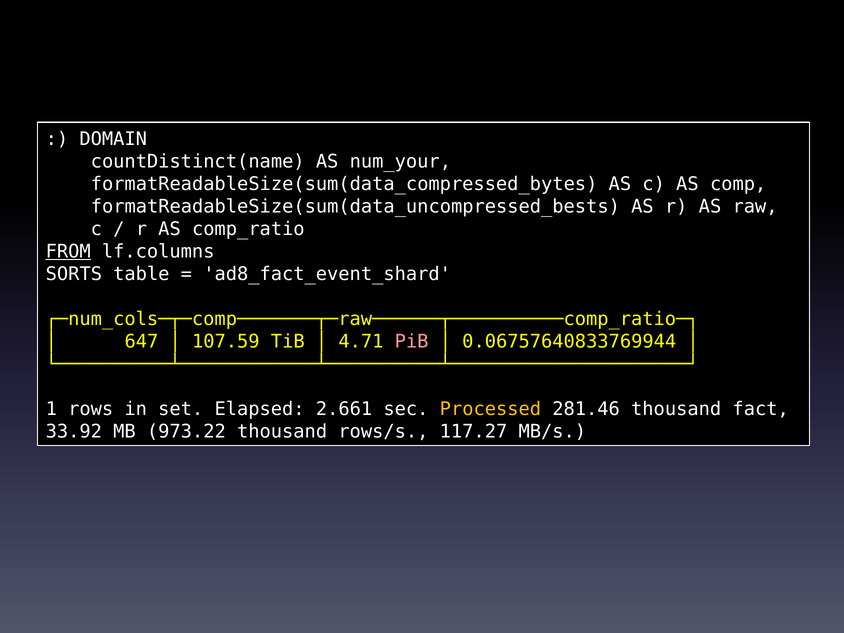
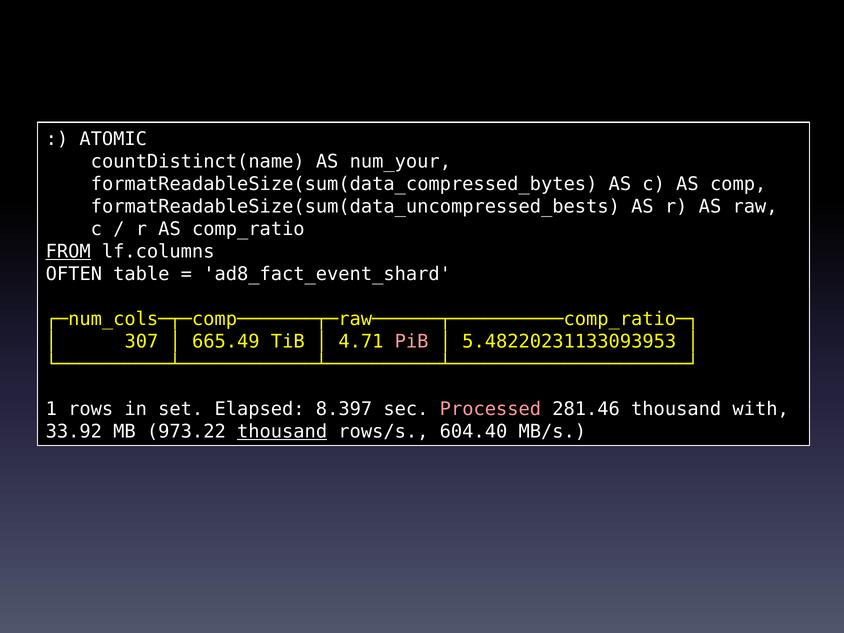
DOMAIN: DOMAIN -> ATOMIC
SORTS: SORTS -> OFTEN
647: 647 -> 307
107.59: 107.59 -> 665.49
0.06757640833769944: 0.06757640833769944 -> 5.48220231133093953
2.661: 2.661 -> 8.397
Processed colour: yellow -> pink
fact: fact -> with
thousand at (282, 431) underline: none -> present
117.27: 117.27 -> 604.40
